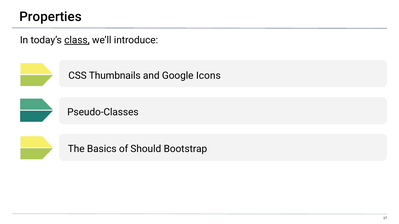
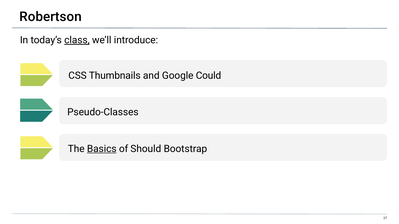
Properties: Properties -> Robertson
Icons: Icons -> Could
Basics underline: none -> present
